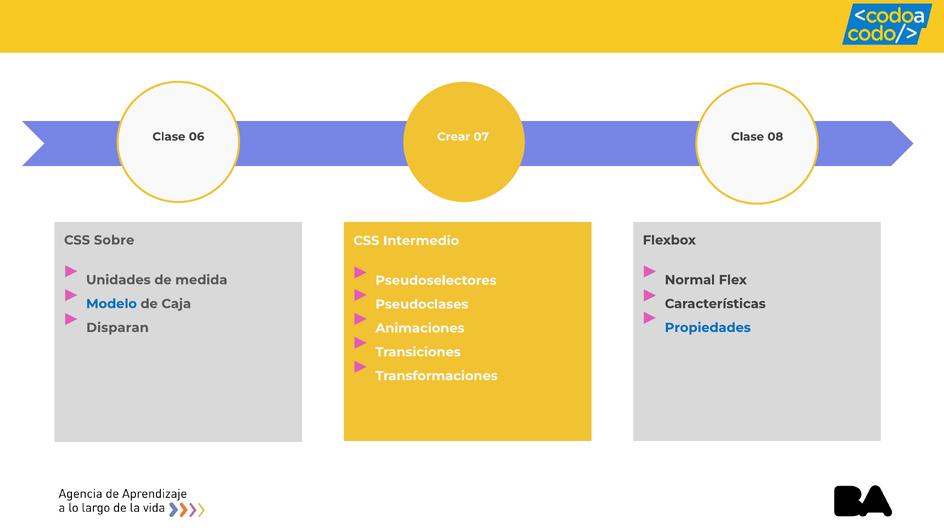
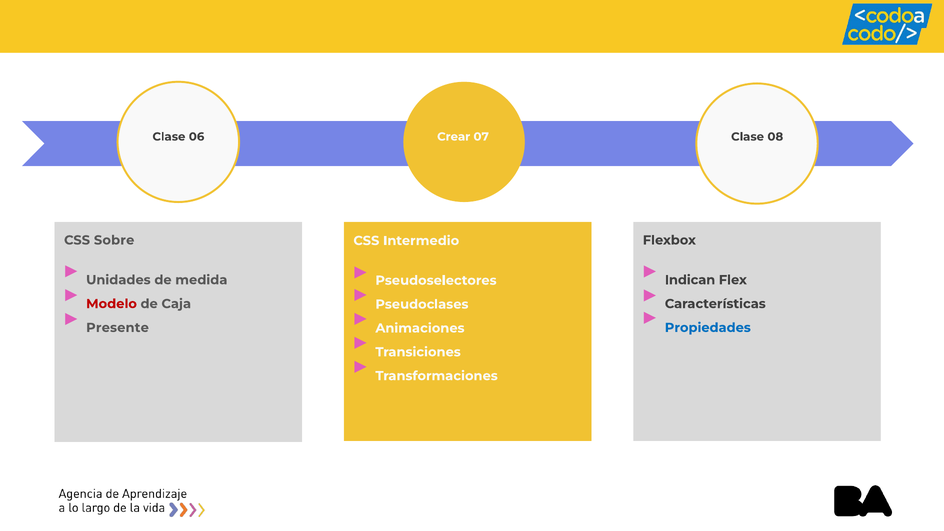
Normal: Normal -> Indican
Modelo colour: blue -> red
Disparan: Disparan -> Presente
